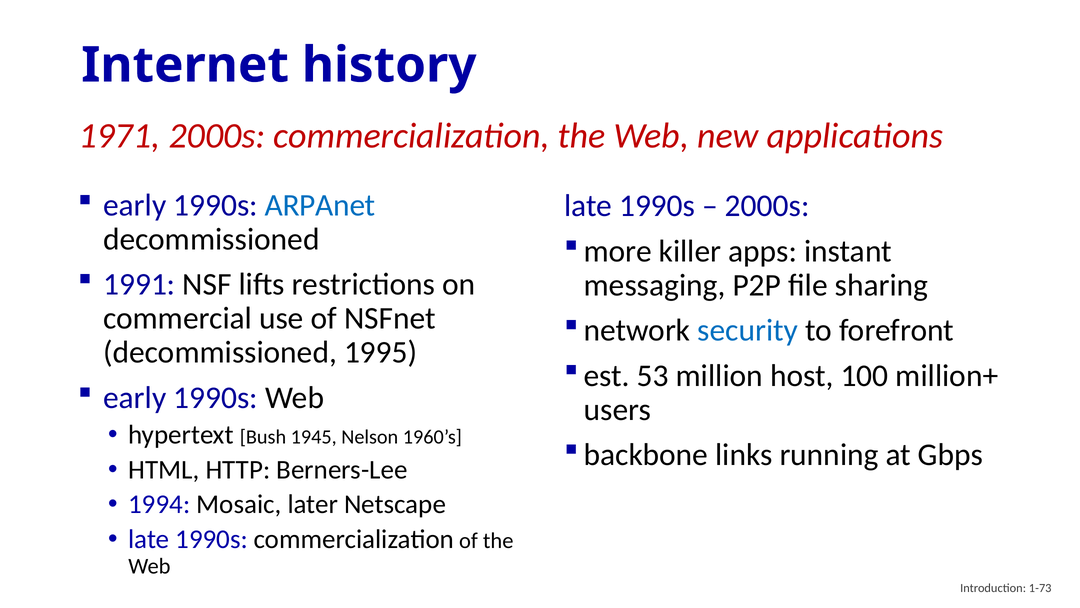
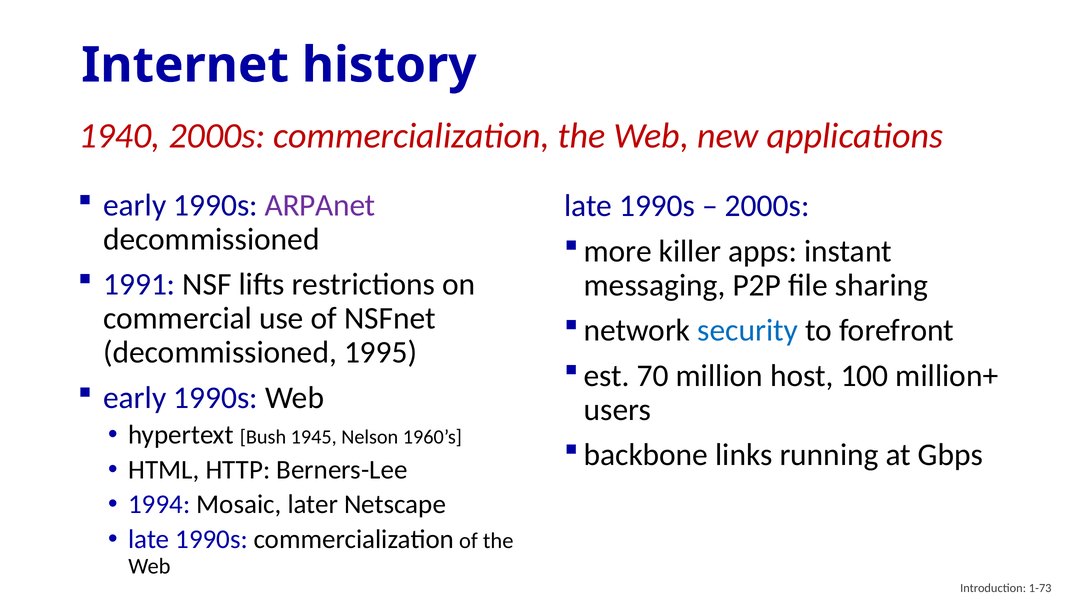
1971: 1971 -> 1940
ARPAnet colour: blue -> purple
53: 53 -> 70
